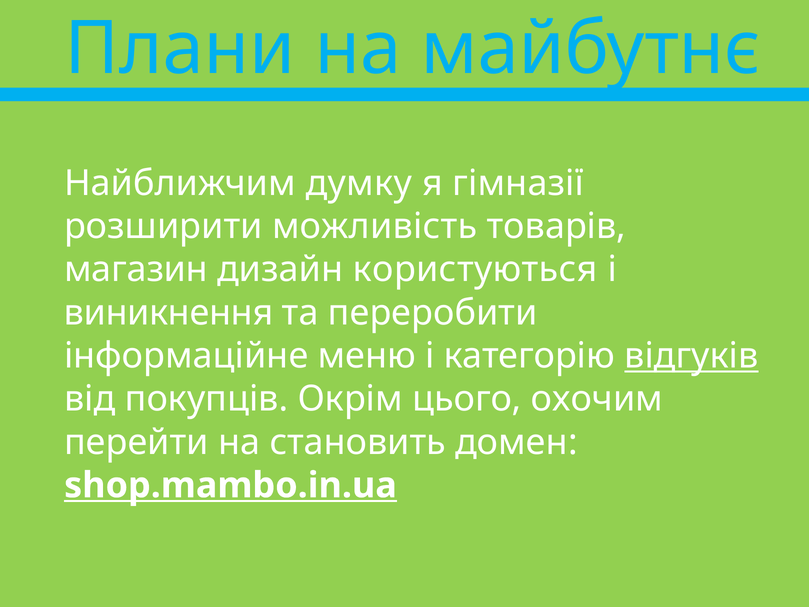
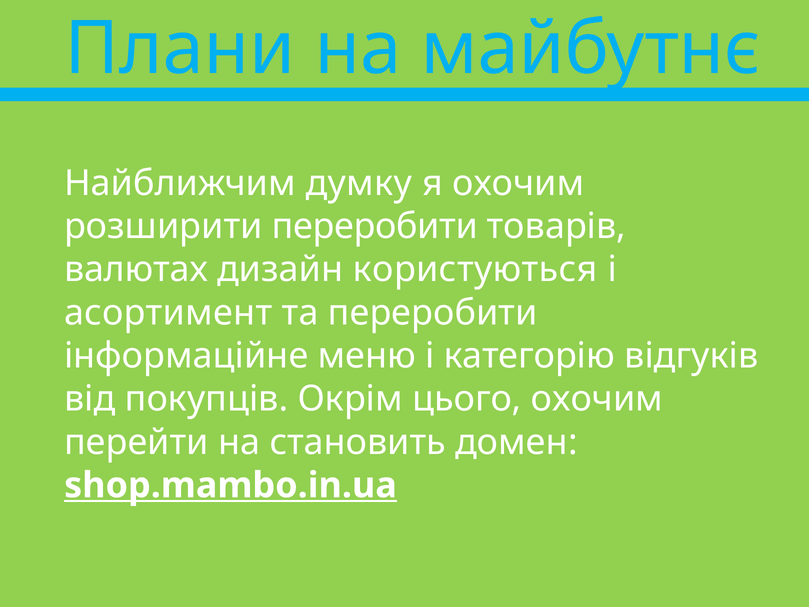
я гімназії: гімназії -> охочим
розширити можливість: можливість -> переробити
магазин: магазин -> валютах
виникнення: виникнення -> асортимент
відгуків underline: present -> none
